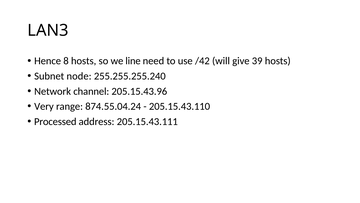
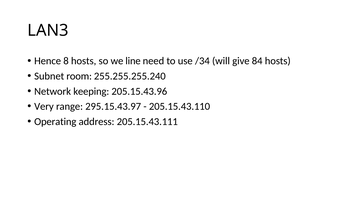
/42: /42 -> /34
39: 39 -> 84
node: node -> room
channel: channel -> keeping
874.55.04.24: 874.55.04.24 -> 295.15.43.97
Processed: Processed -> Operating
